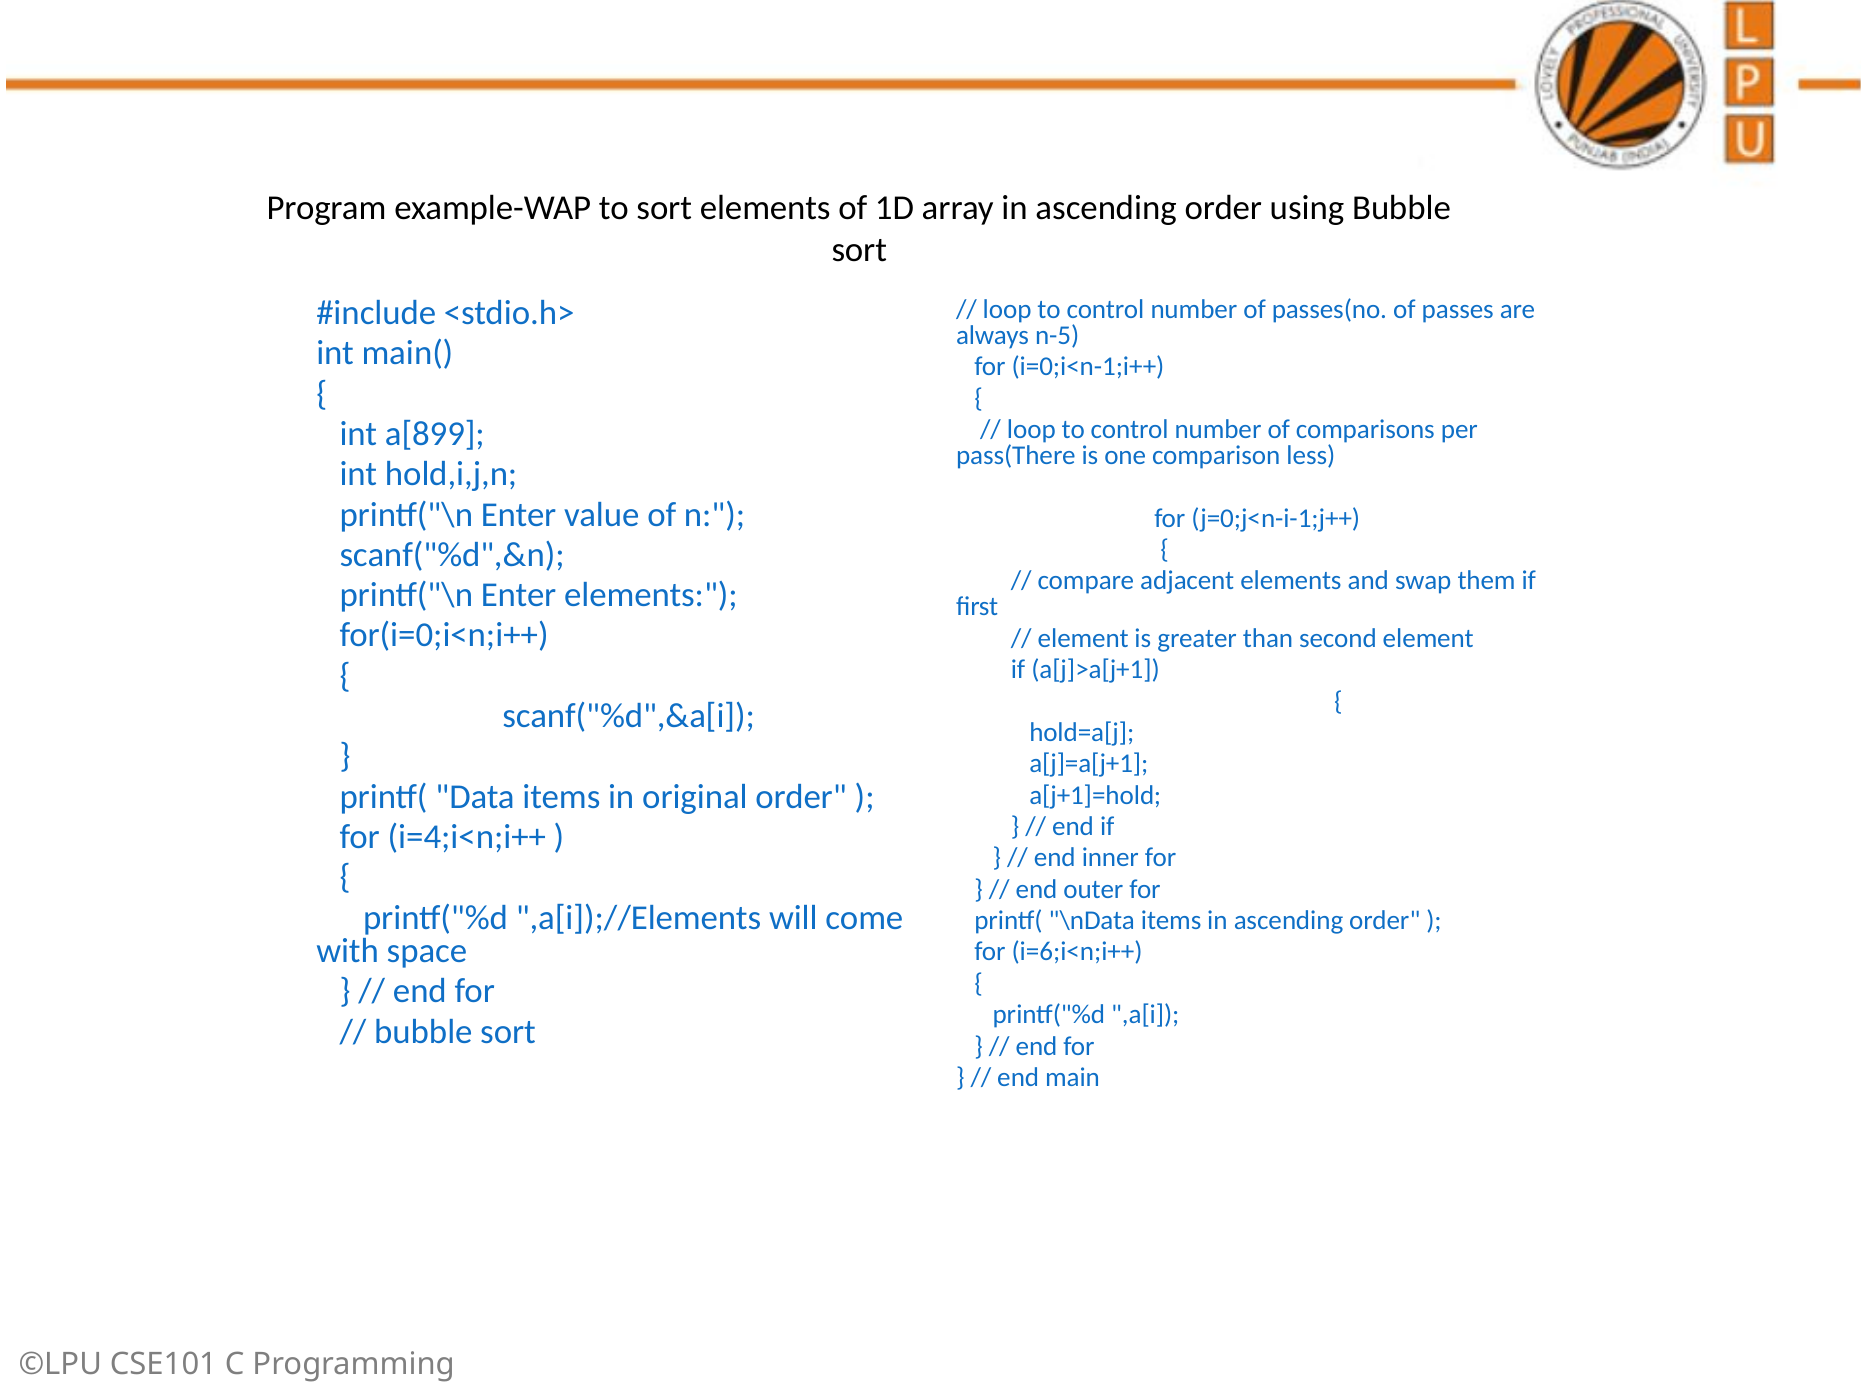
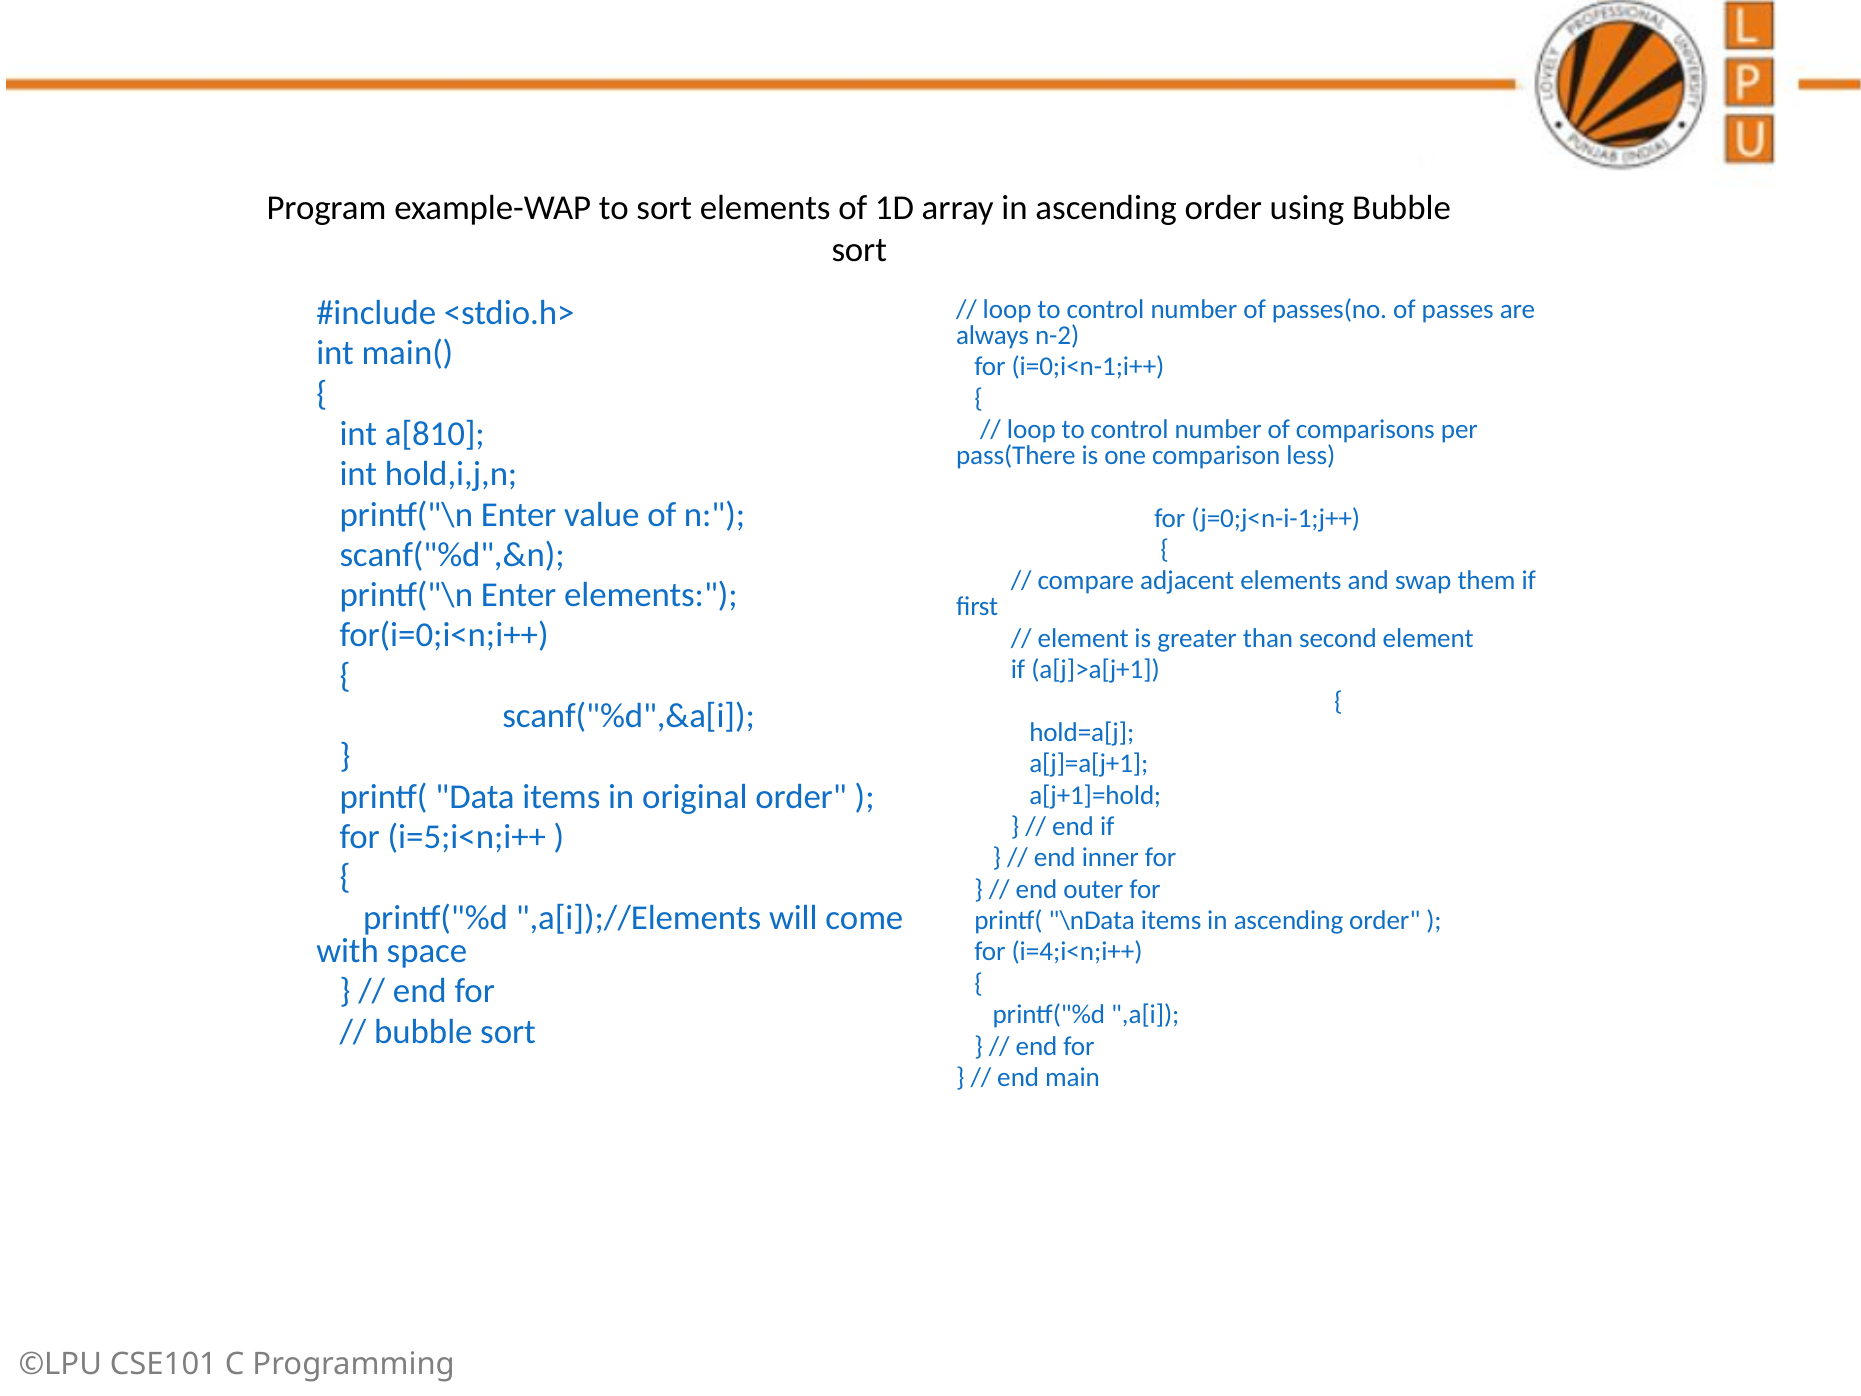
n-5: n-5 -> n-2
a[899: a[899 -> a[810
i=4;i<n;i++: i=4;i<n;i++ -> i=5;i<n;i++
i=6;i<n;i++: i=6;i<n;i++ -> i=4;i<n;i++
